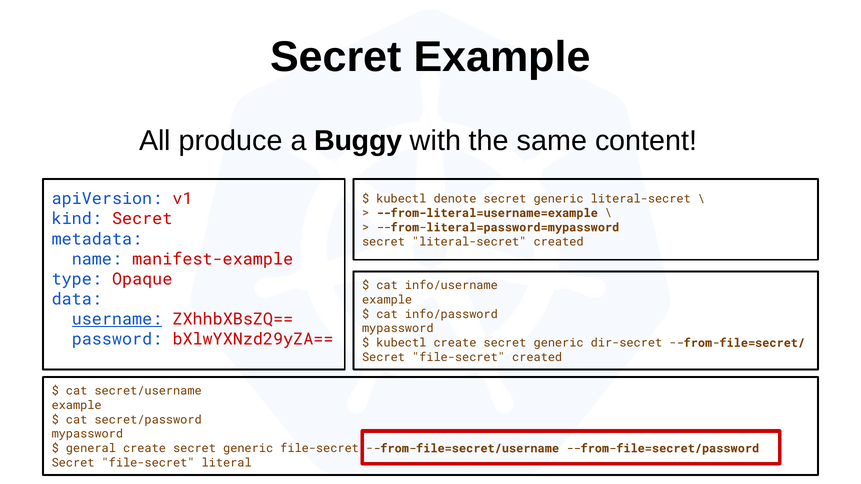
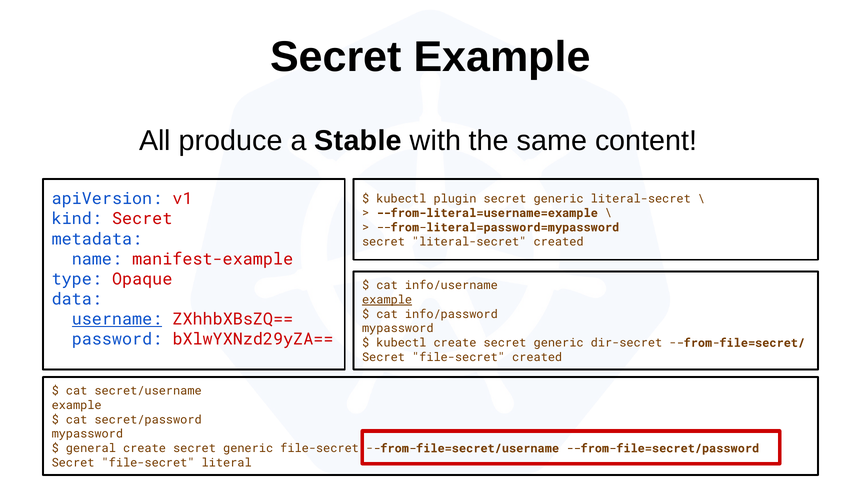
Buggy: Buggy -> Stable
denote: denote -> plugin
example at (387, 300) underline: none -> present
